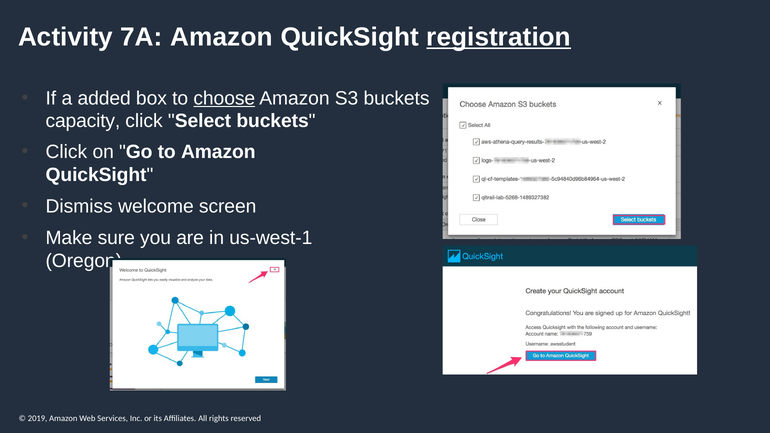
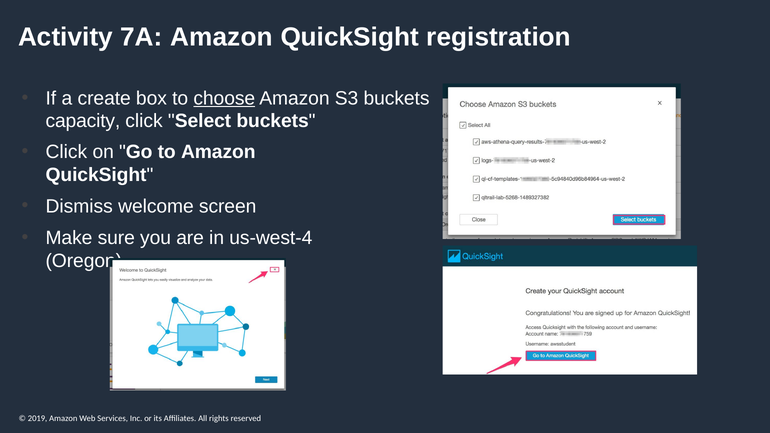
registration underline: present -> none
added: added -> create
us-west-1: us-west-1 -> us-west-4
